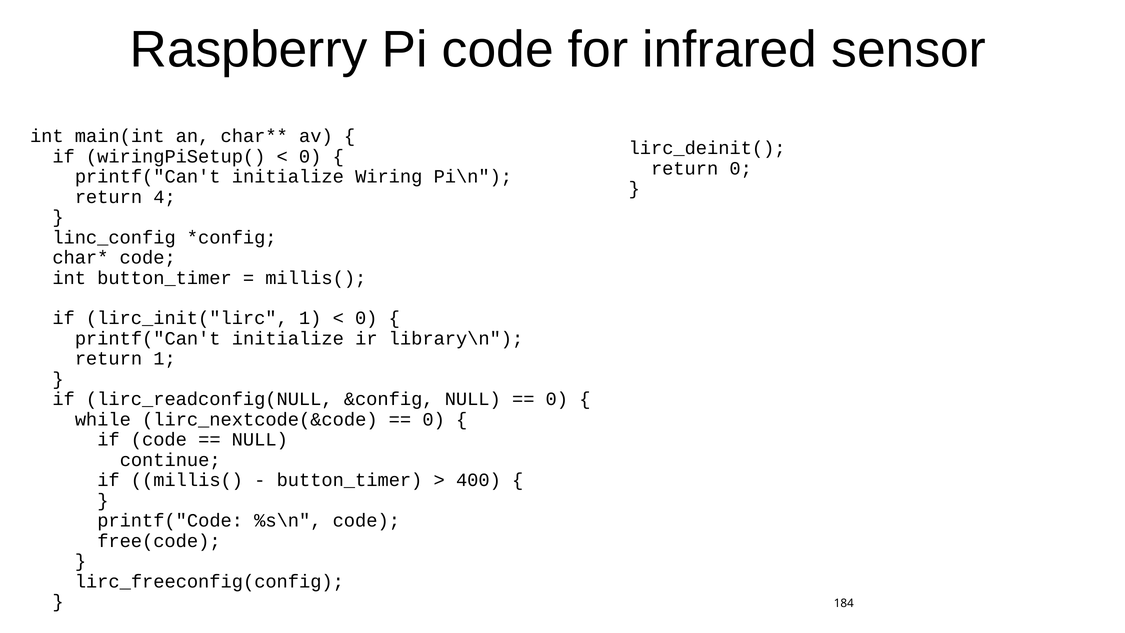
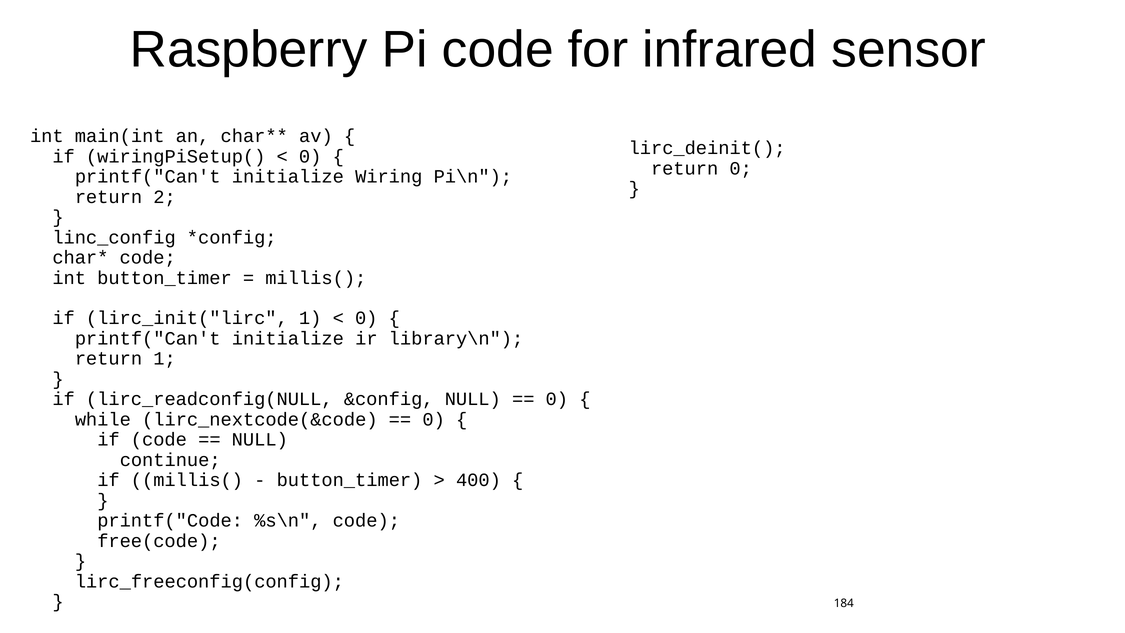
4: 4 -> 2
